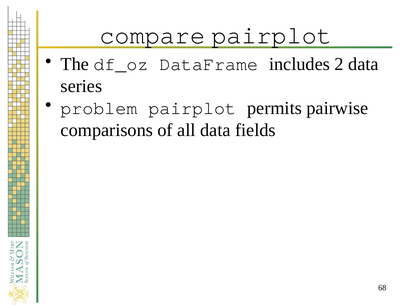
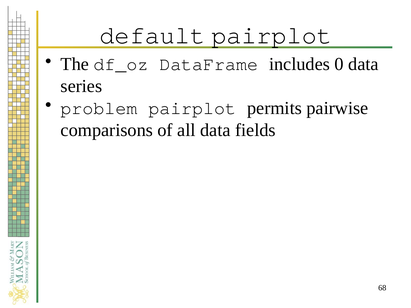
compare: compare -> default
2: 2 -> 0
